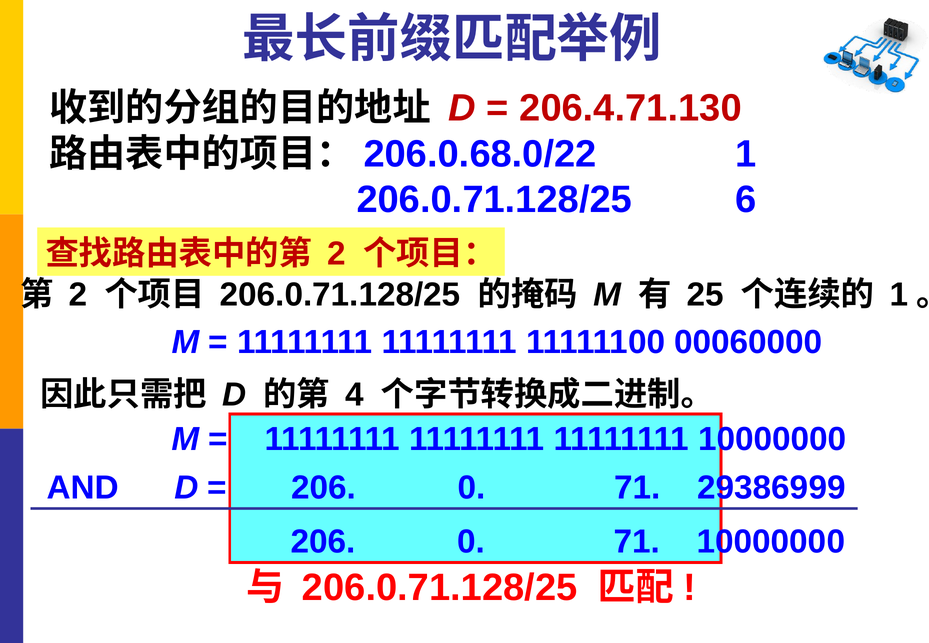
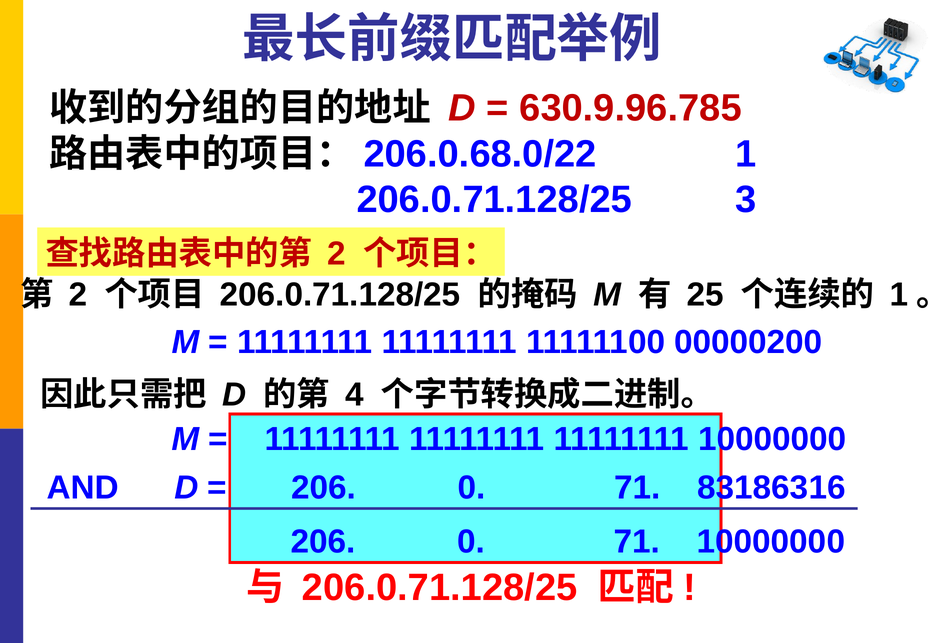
206.4.71.130: 206.4.71.130 -> 630.9.96.785
6: 6 -> 3
00060000: 00060000 -> 00000200
29386999: 29386999 -> 83186316
